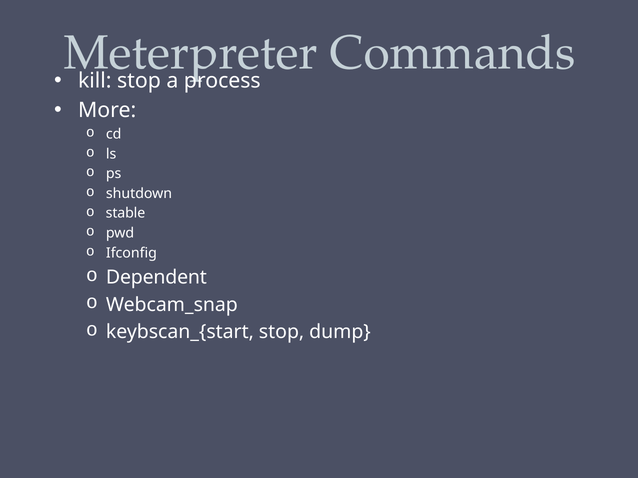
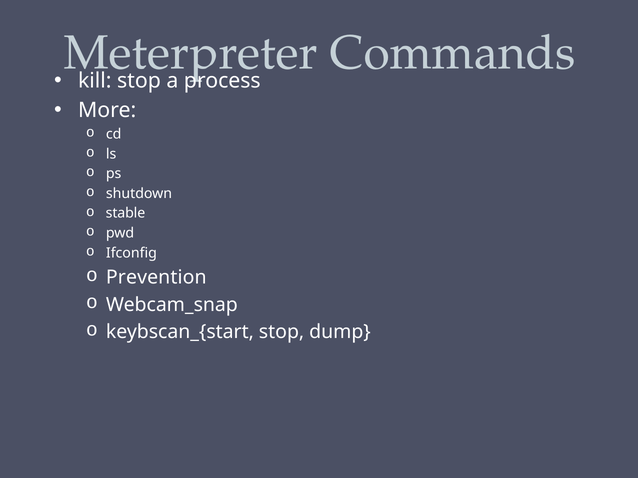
Dependent: Dependent -> Prevention
